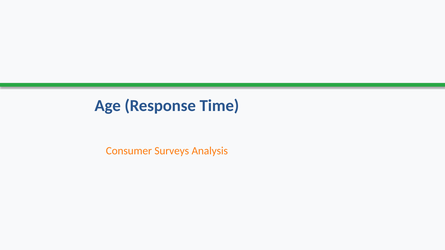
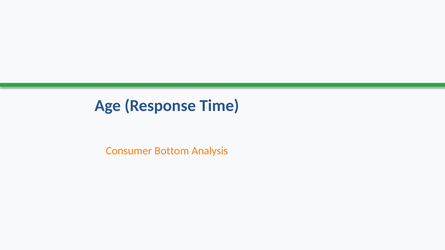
Surveys: Surveys -> Bottom
